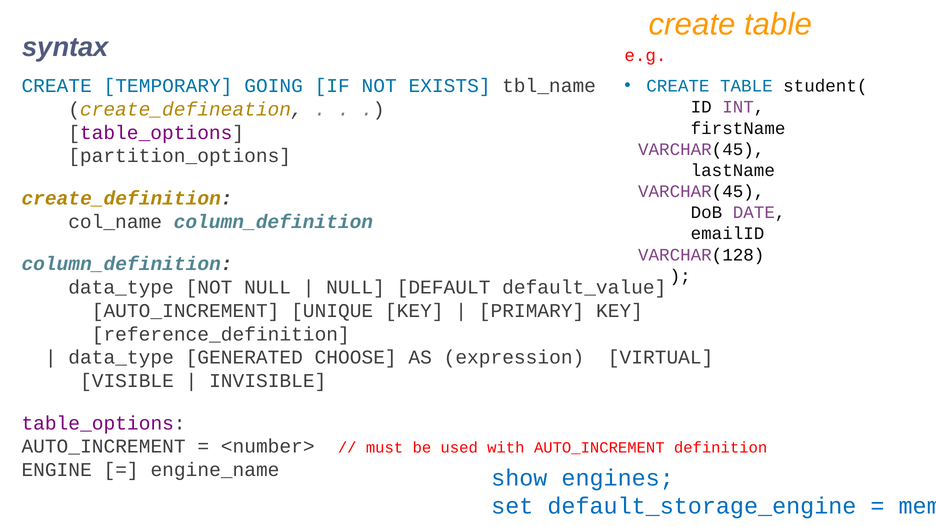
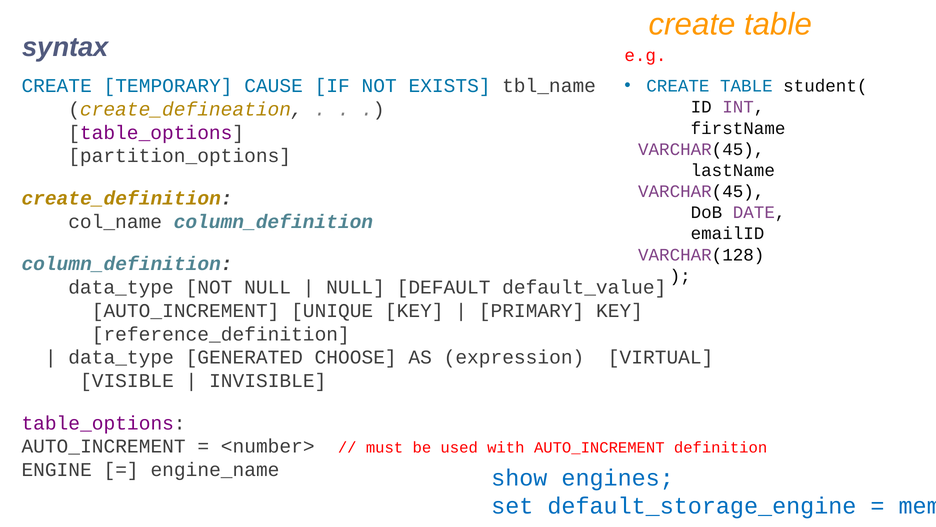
GOING: GOING -> CAUSE
